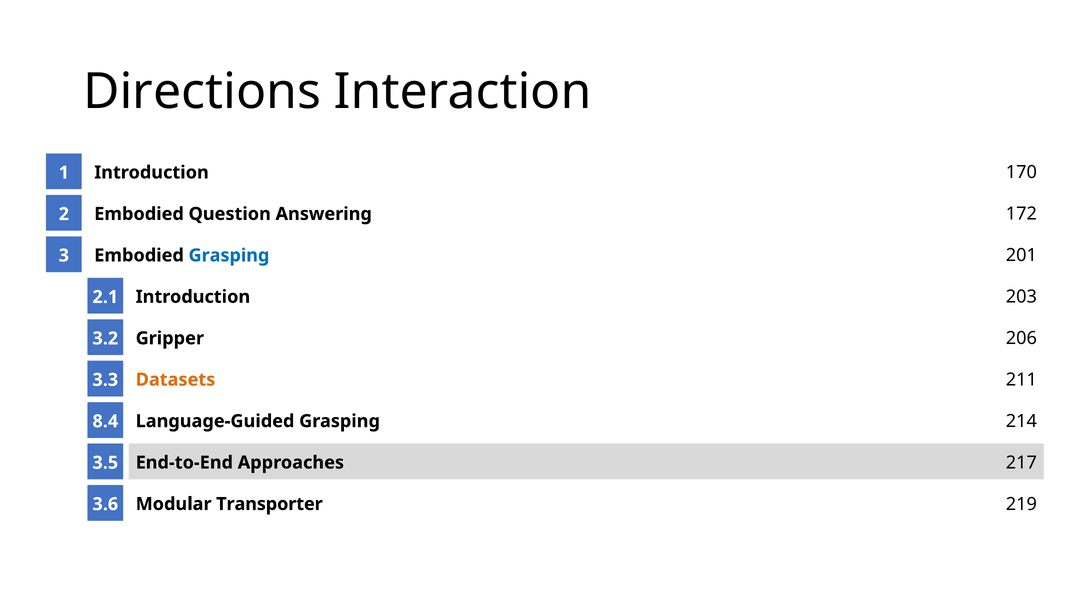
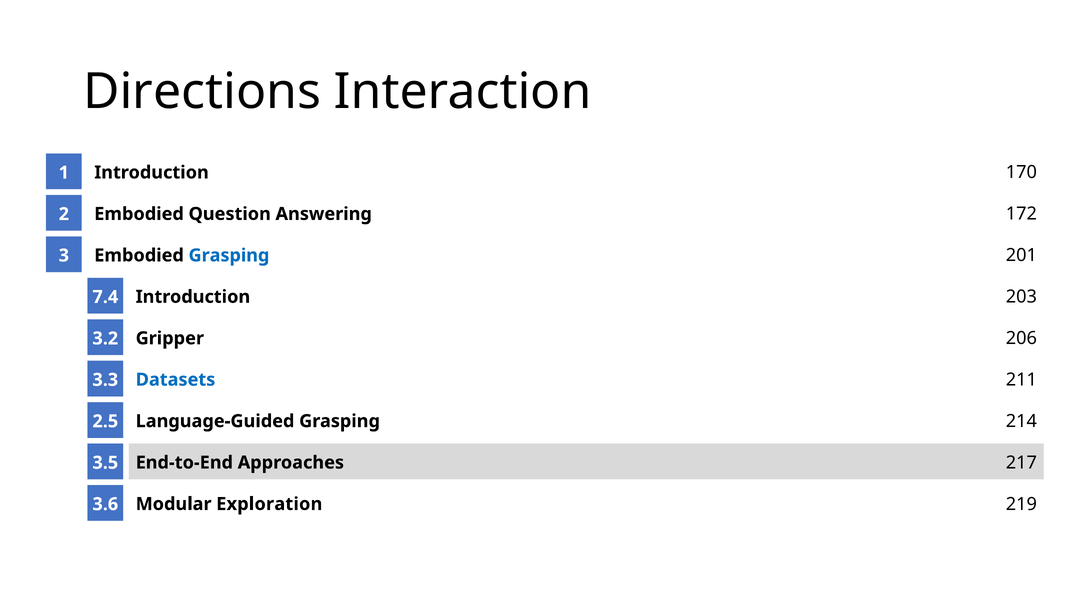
2.1: 2.1 -> 7.4
Datasets colour: orange -> blue
8.4: 8.4 -> 2.5
Transporter: Transporter -> Exploration
